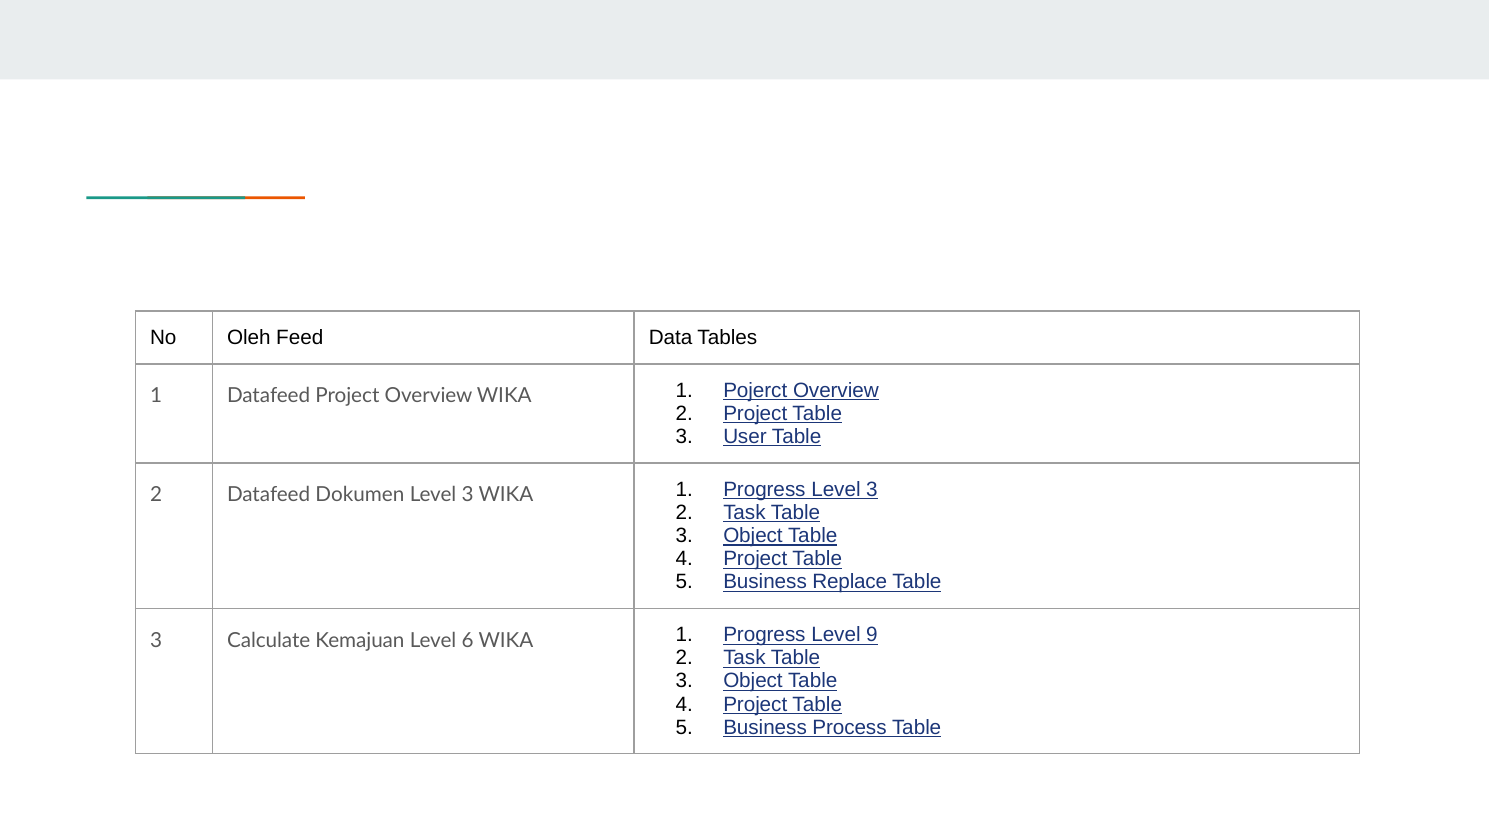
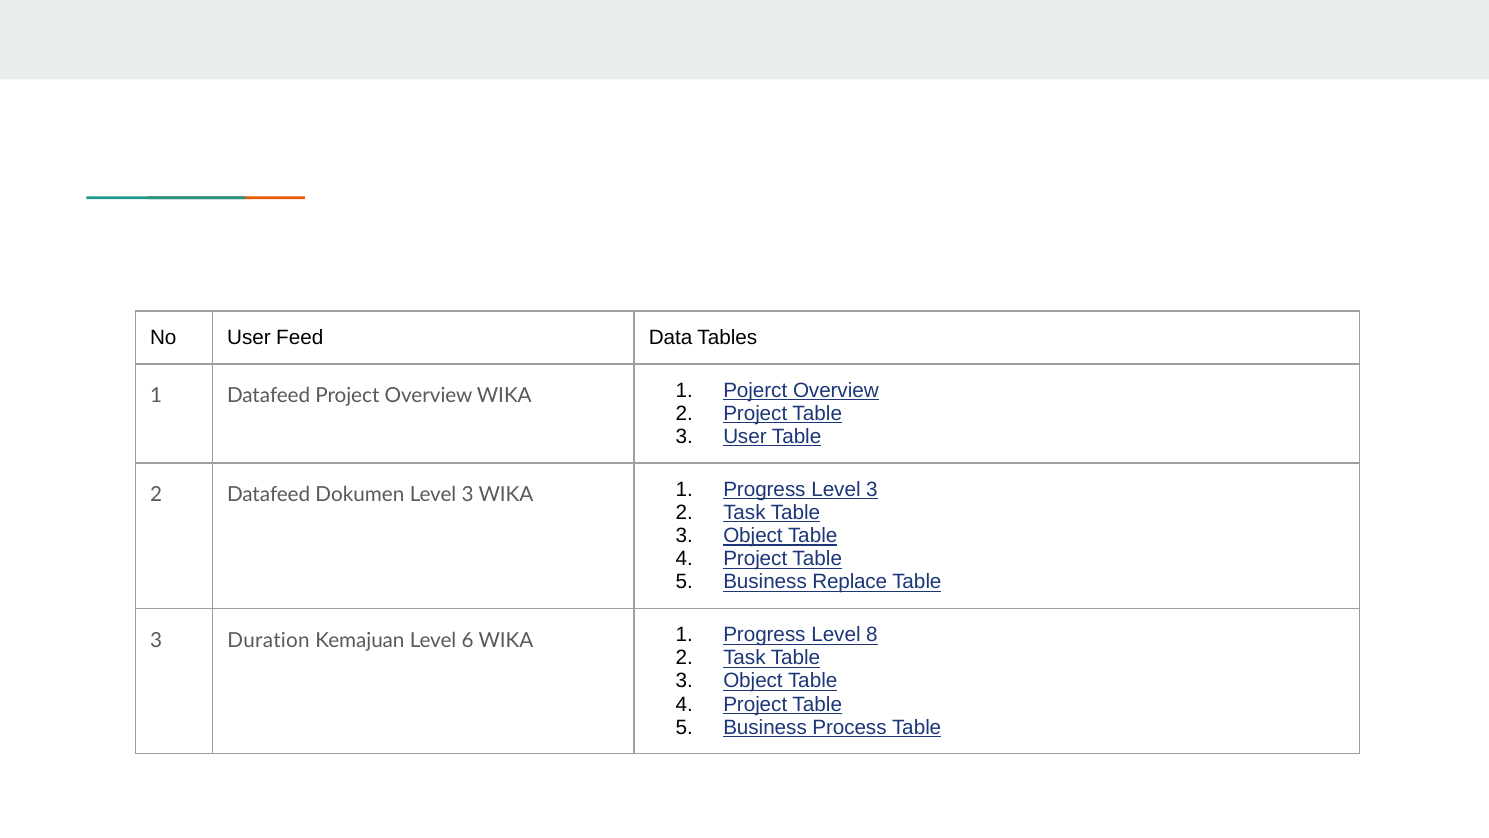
No Oleh: Oleh -> User
Calculate: Calculate -> Duration
9: 9 -> 8
